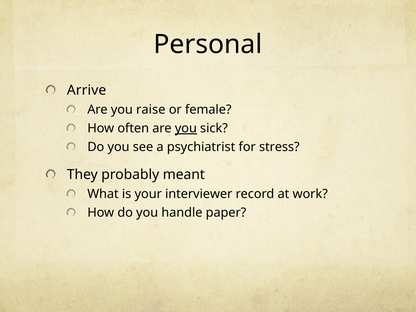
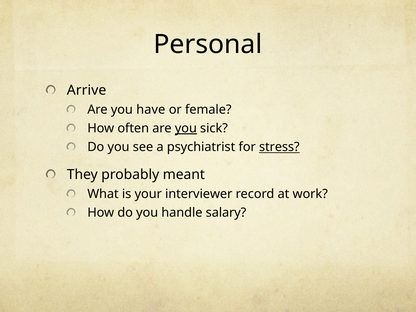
raise: raise -> have
stress underline: none -> present
paper: paper -> salary
